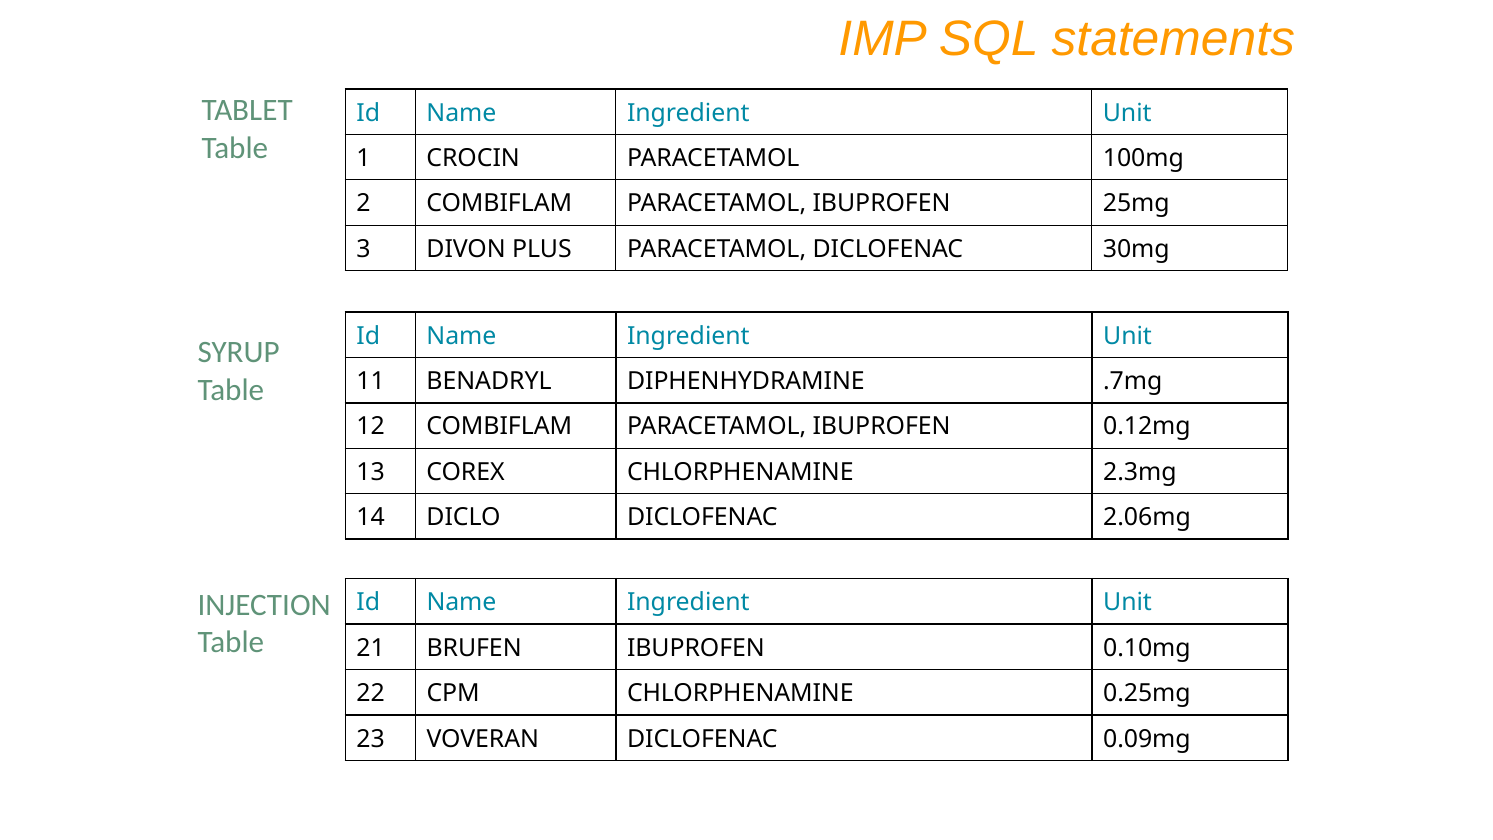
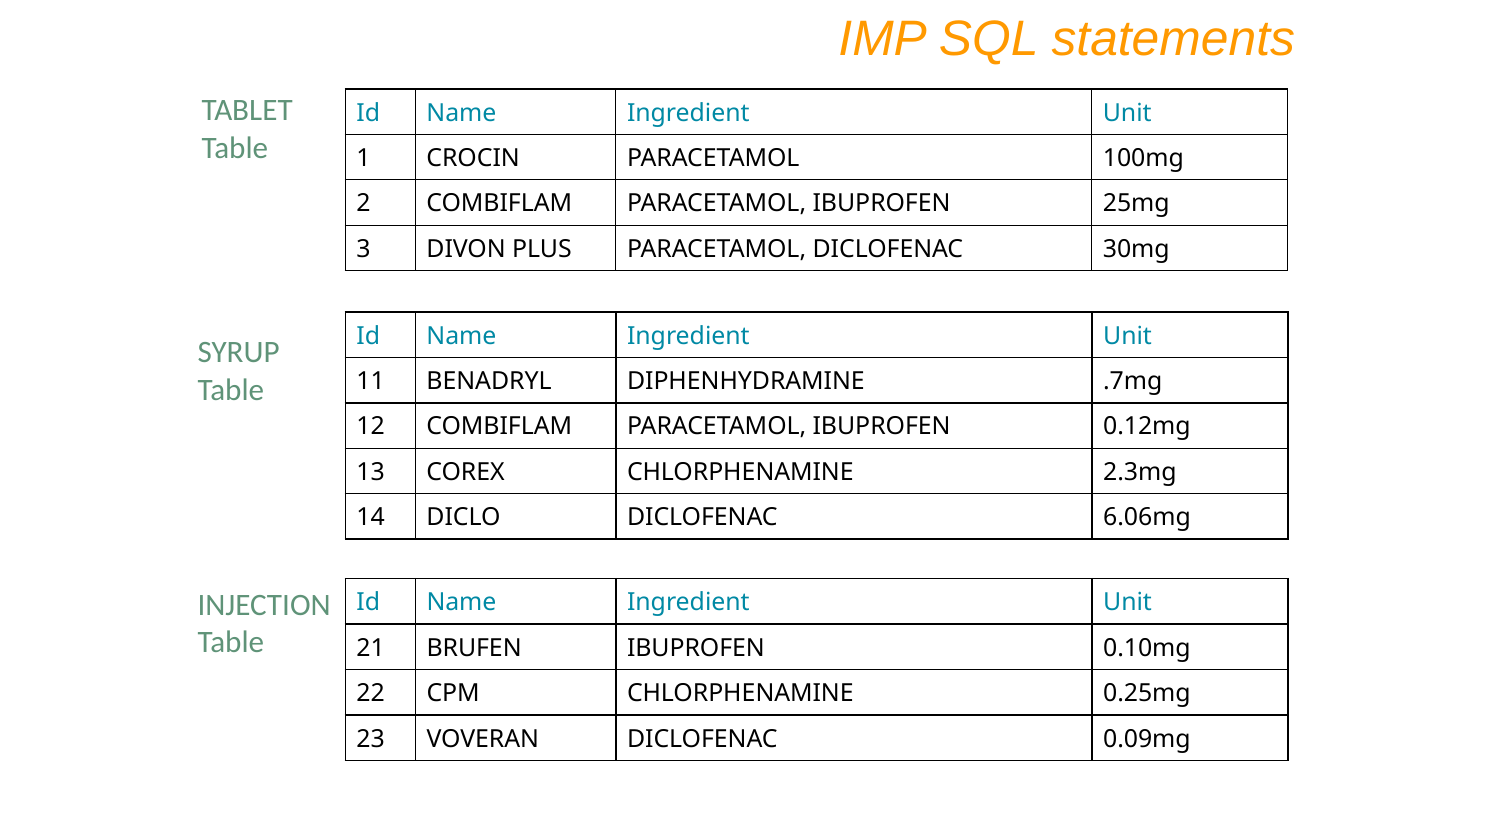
2.06mg: 2.06mg -> 6.06mg
